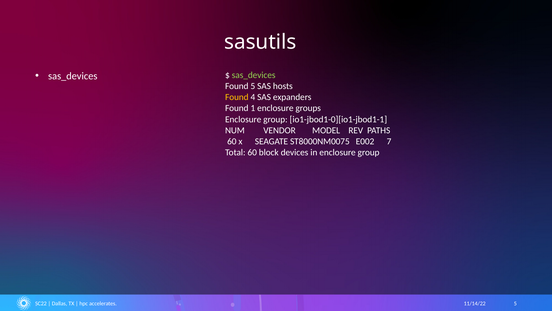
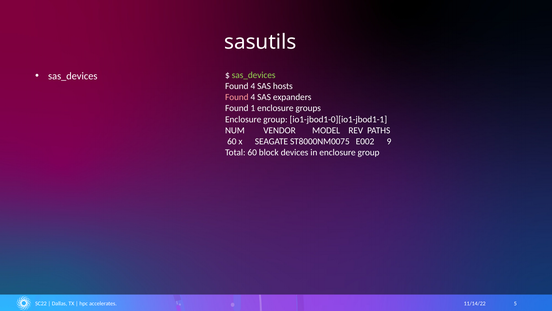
5 at (253, 86): 5 -> 4
Found at (237, 97) colour: yellow -> pink
7: 7 -> 9
